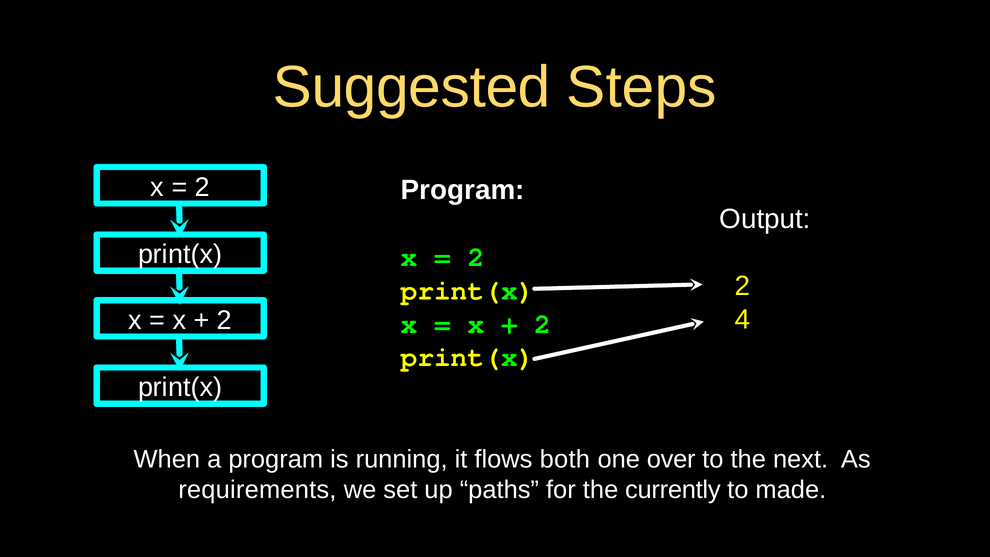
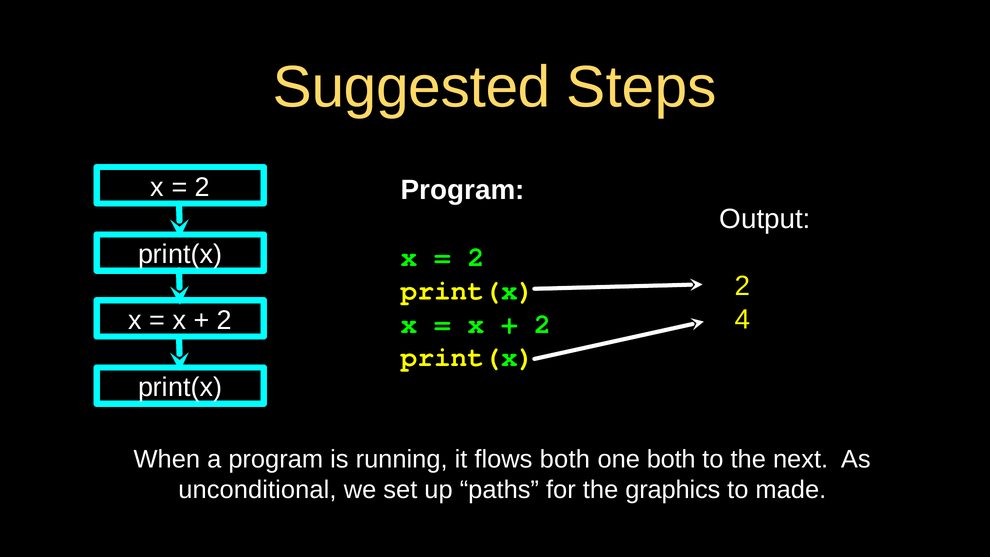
one over: over -> both
requirements: requirements -> unconditional
currently: currently -> graphics
